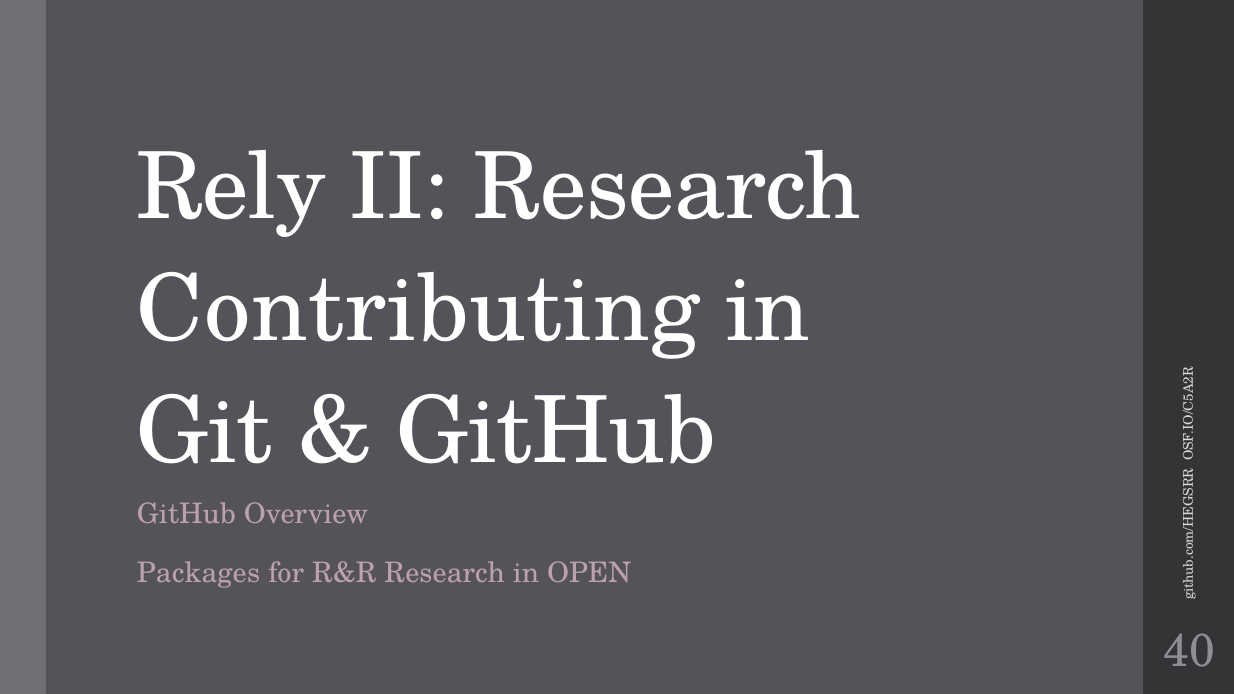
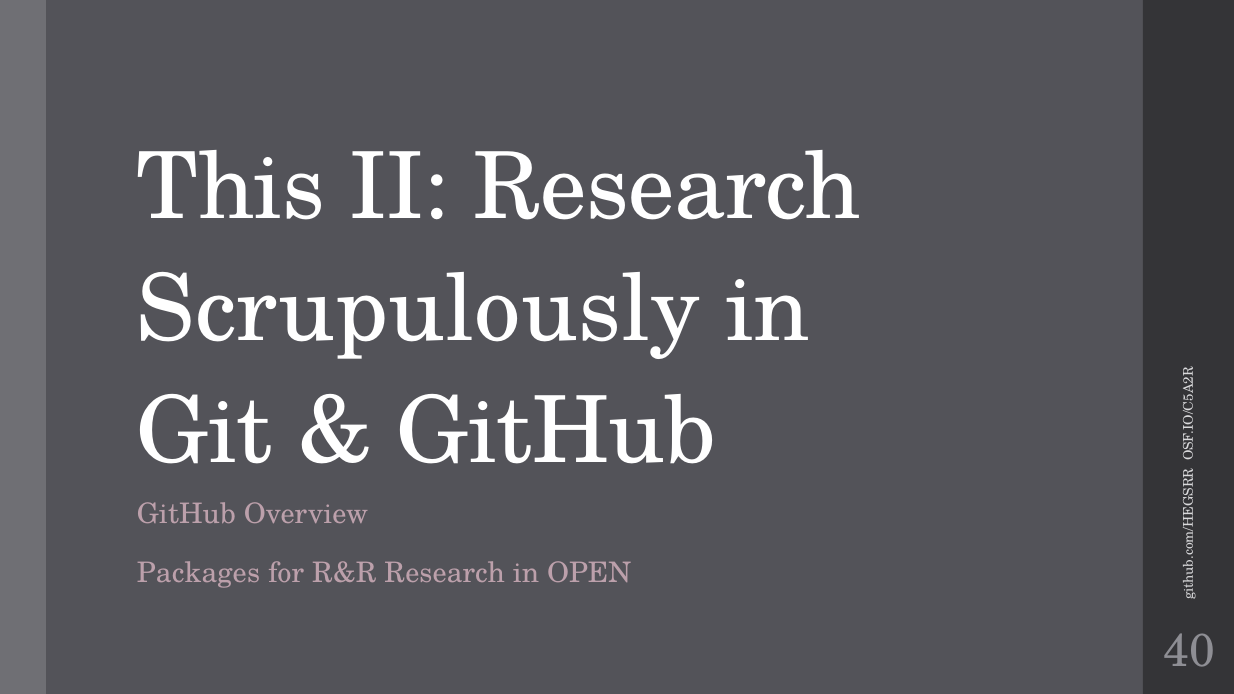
Rely: Rely -> This
Contributing: Contributing -> Scrupulously
